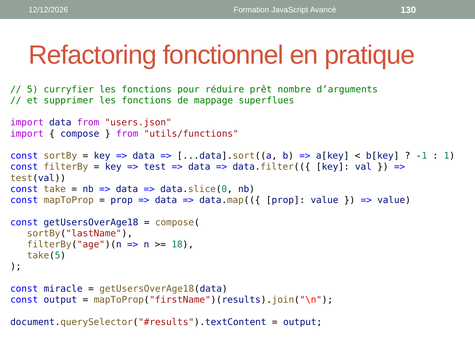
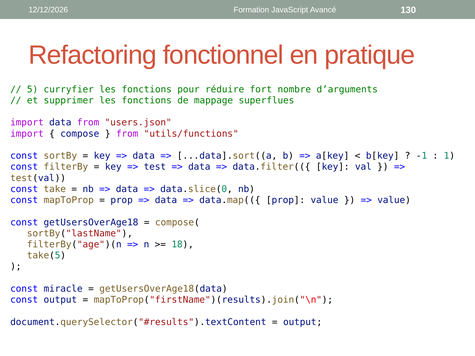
prêt: prêt -> fort
